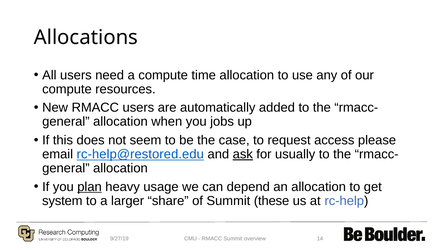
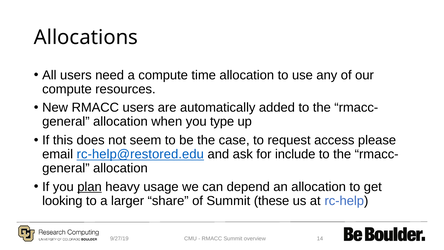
jobs: jobs -> type
ask underline: present -> none
usually: usually -> include
system: system -> looking
